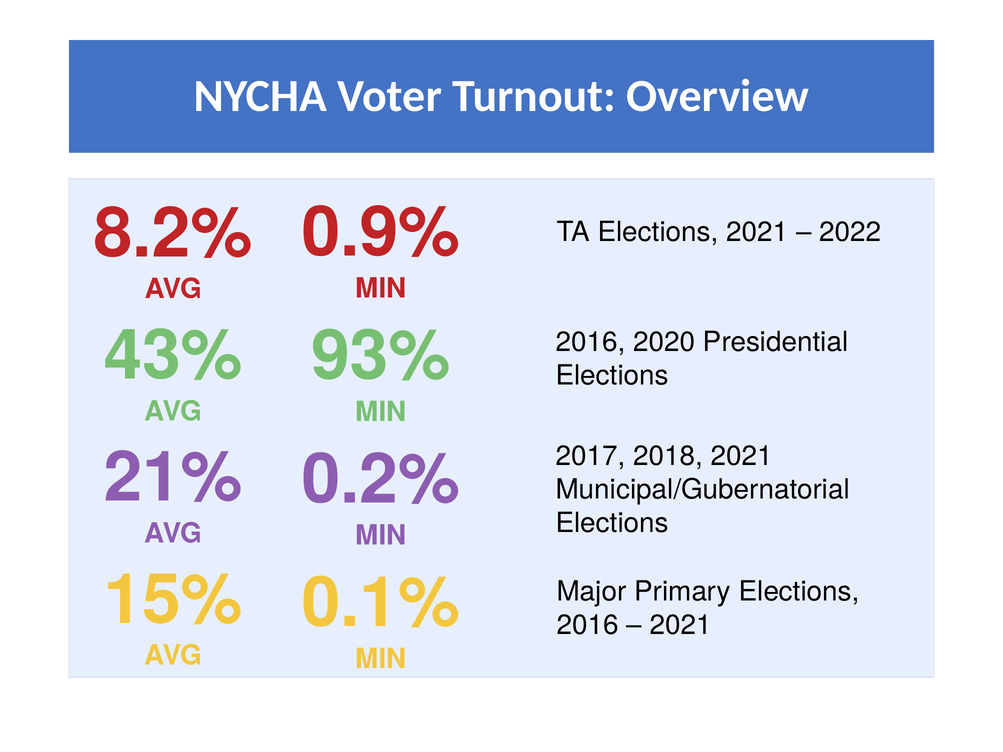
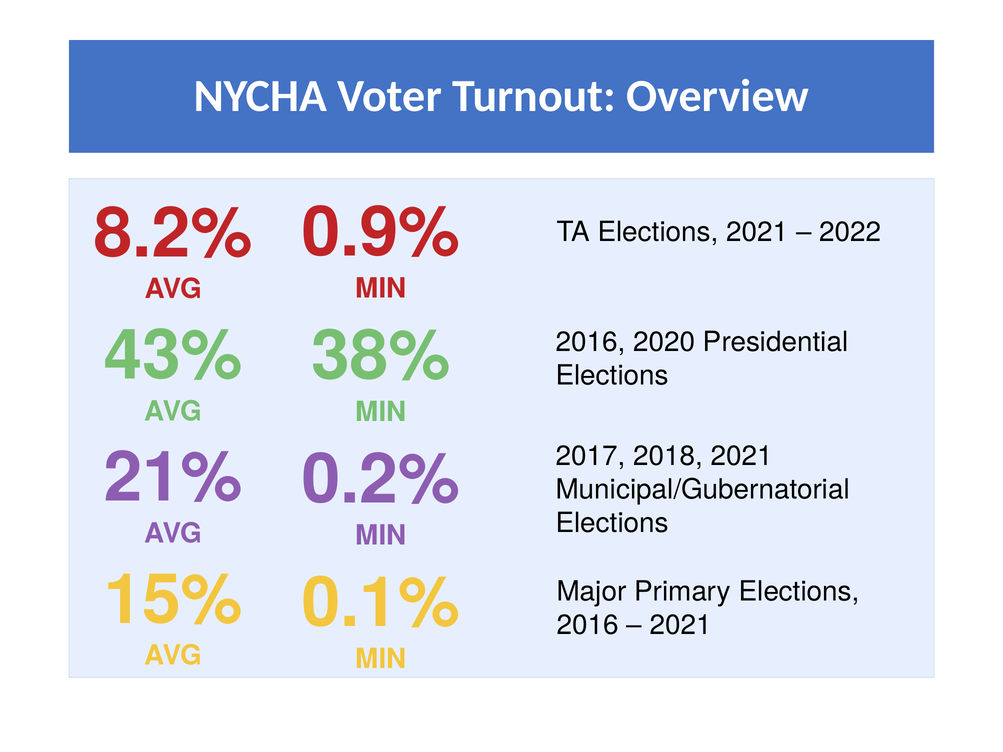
93%: 93% -> 38%
